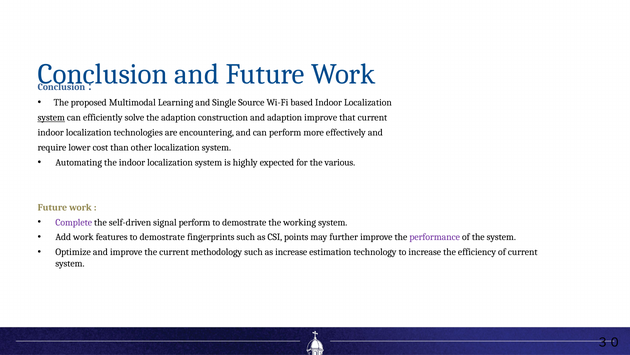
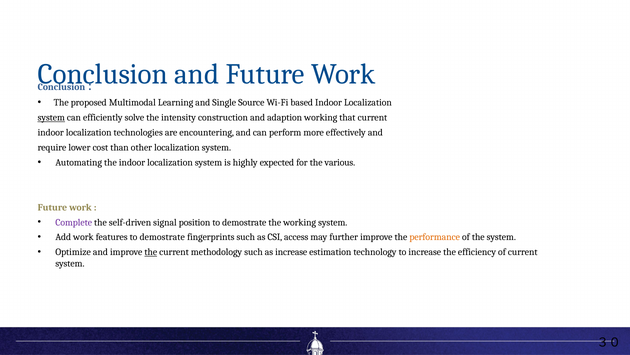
the adaption: adaption -> intensity
adaption improve: improve -> working
signal perform: perform -> position
points: points -> access
performance colour: purple -> orange
the at (151, 252) underline: none -> present
